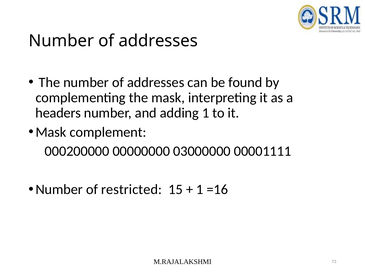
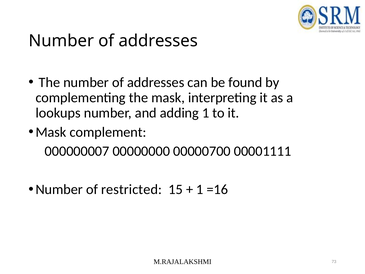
headers: headers -> lookups
000200000: 000200000 -> 000000007
03000000: 03000000 -> 00000700
